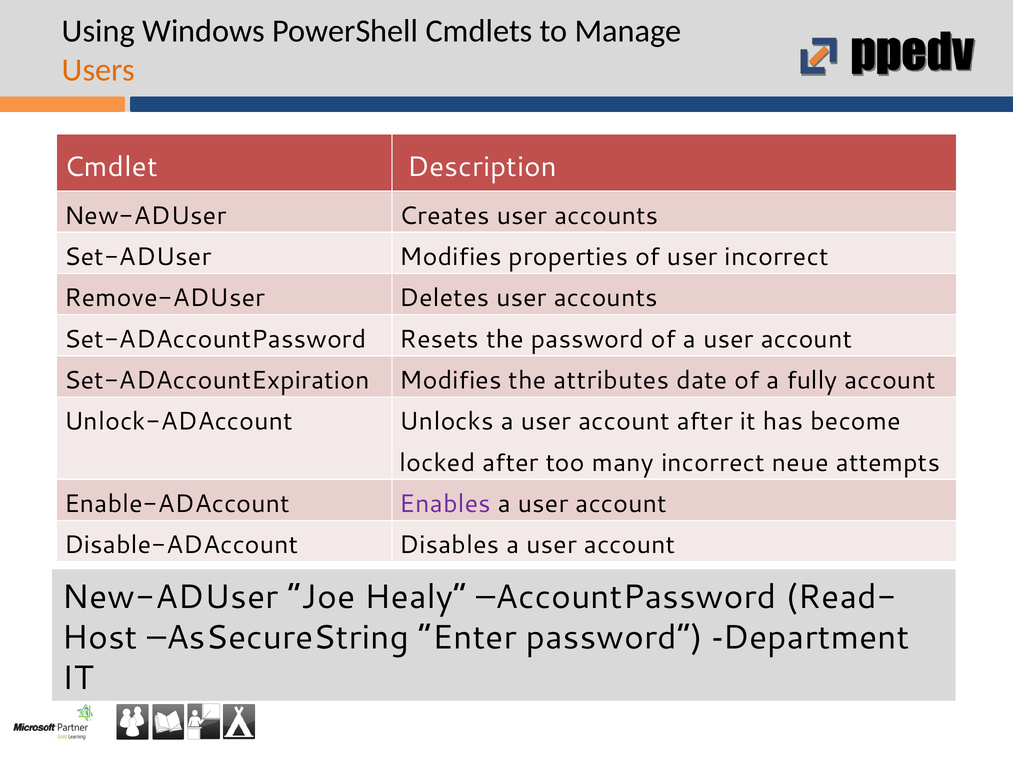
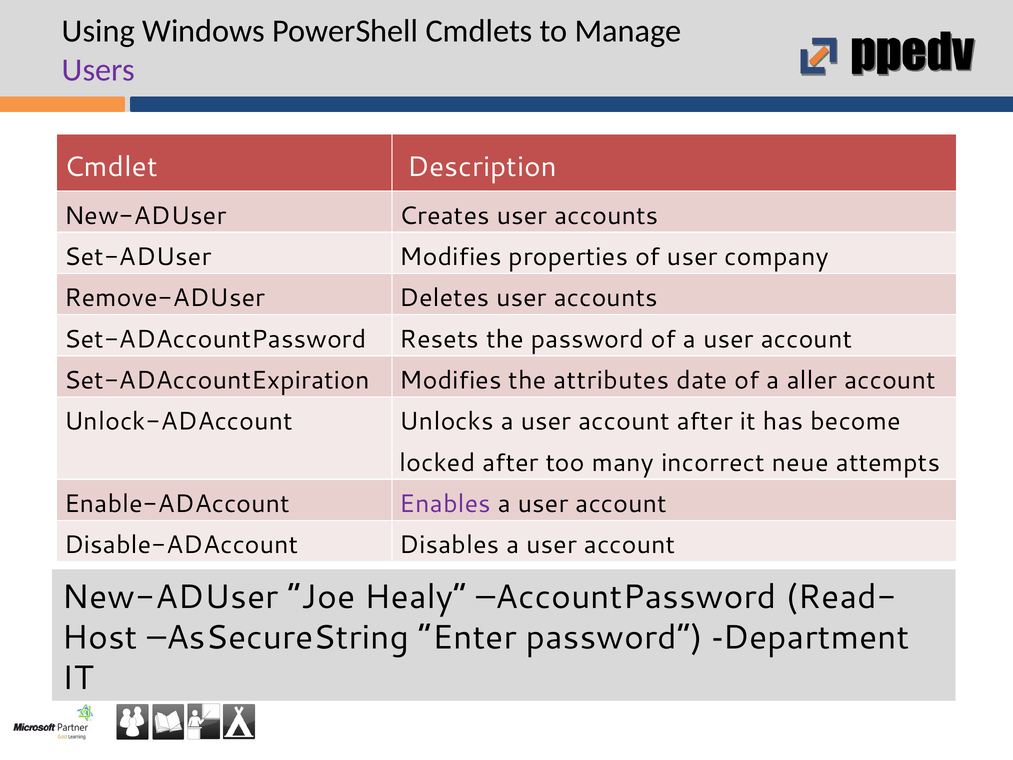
Users colour: orange -> purple
user incorrect: incorrect -> company
fully: fully -> aller
